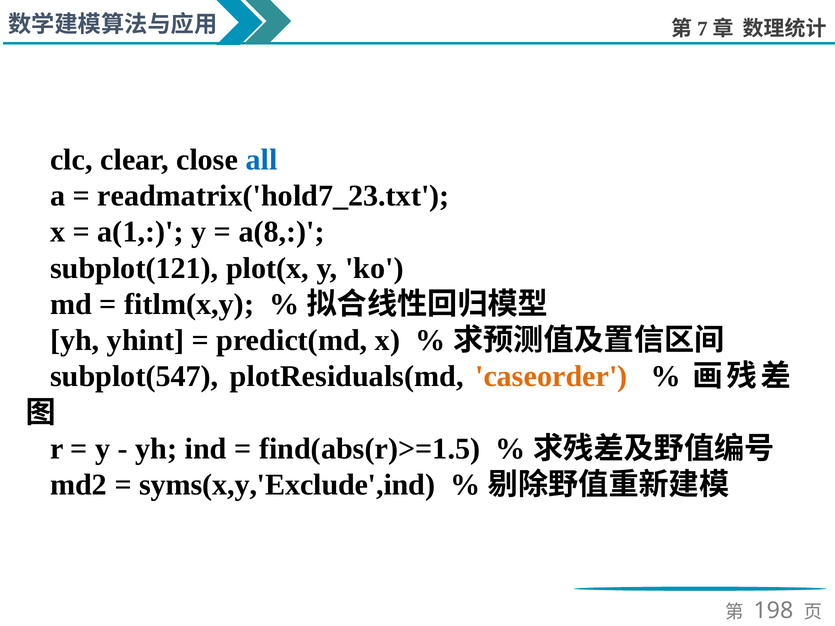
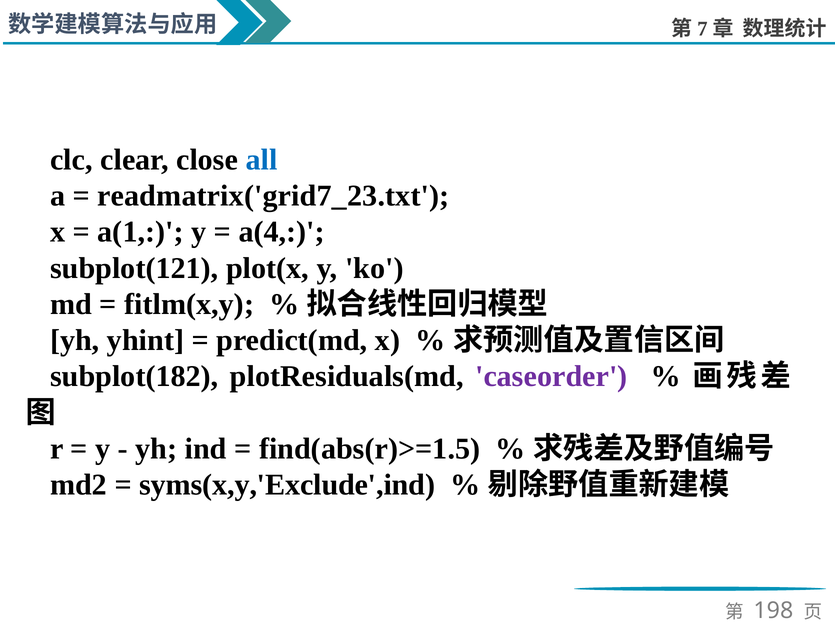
readmatrix('hold7_23.txt: readmatrix('hold7_23.txt -> readmatrix('grid7_23.txt
a(8: a(8 -> a(4
subplot(547: subplot(547 -> subplot(182
caseorder colour: orange -> purple
